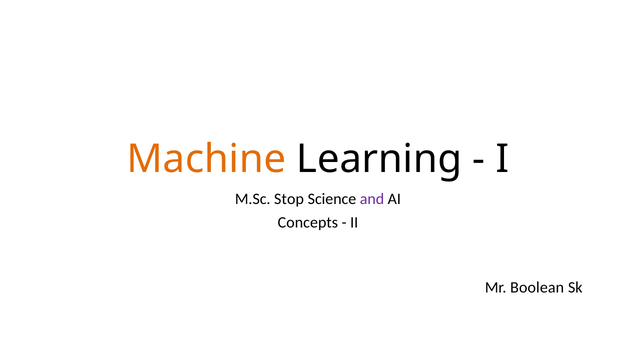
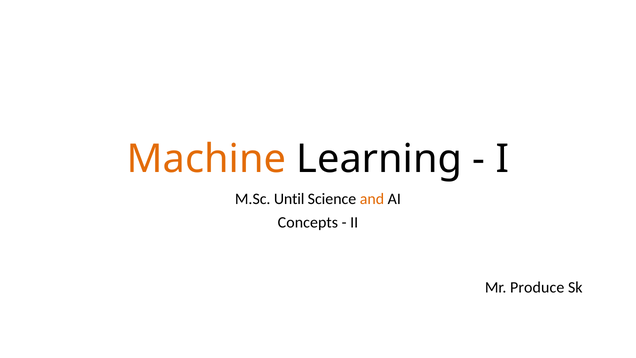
Stop: Stop -> Until
and colour: purple -> orange
Boolean: Boolean -> Produce
